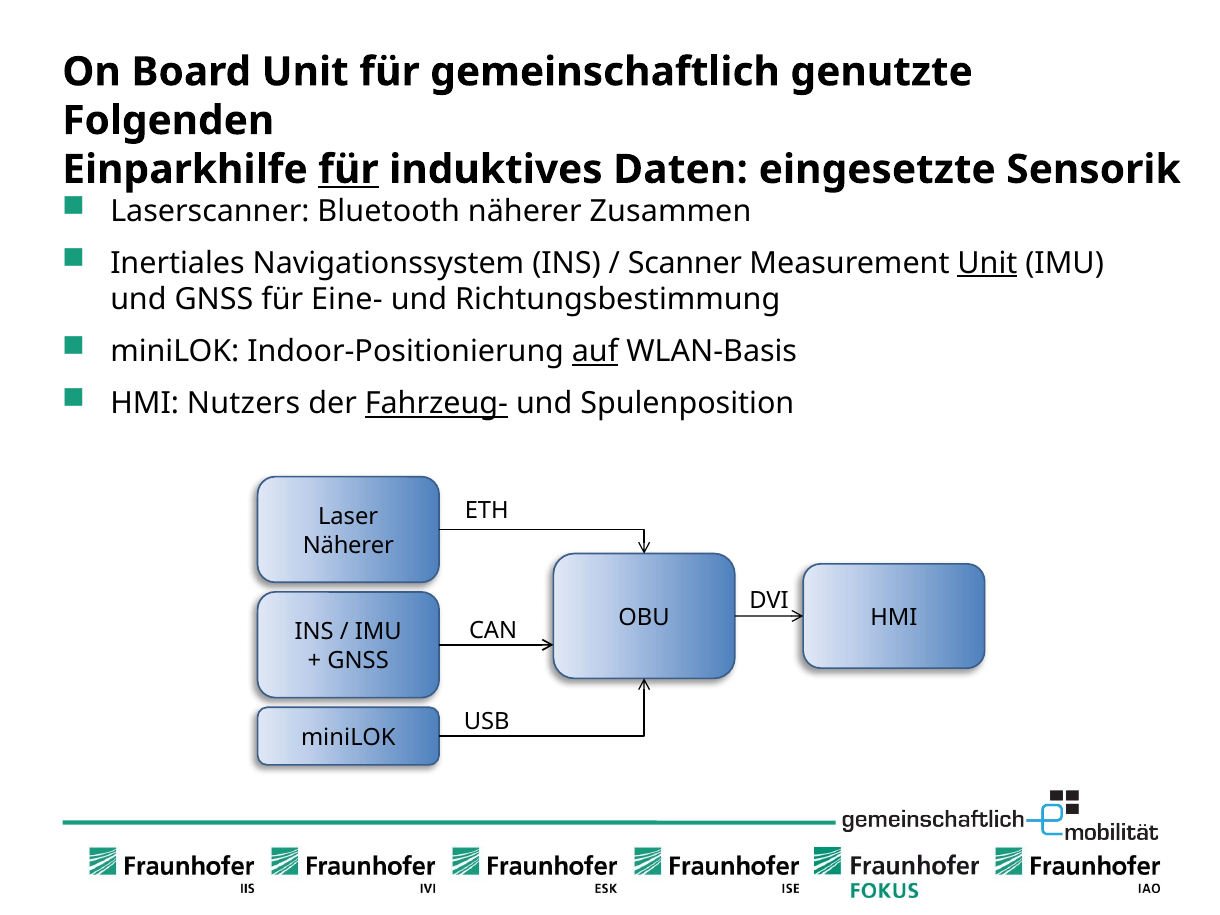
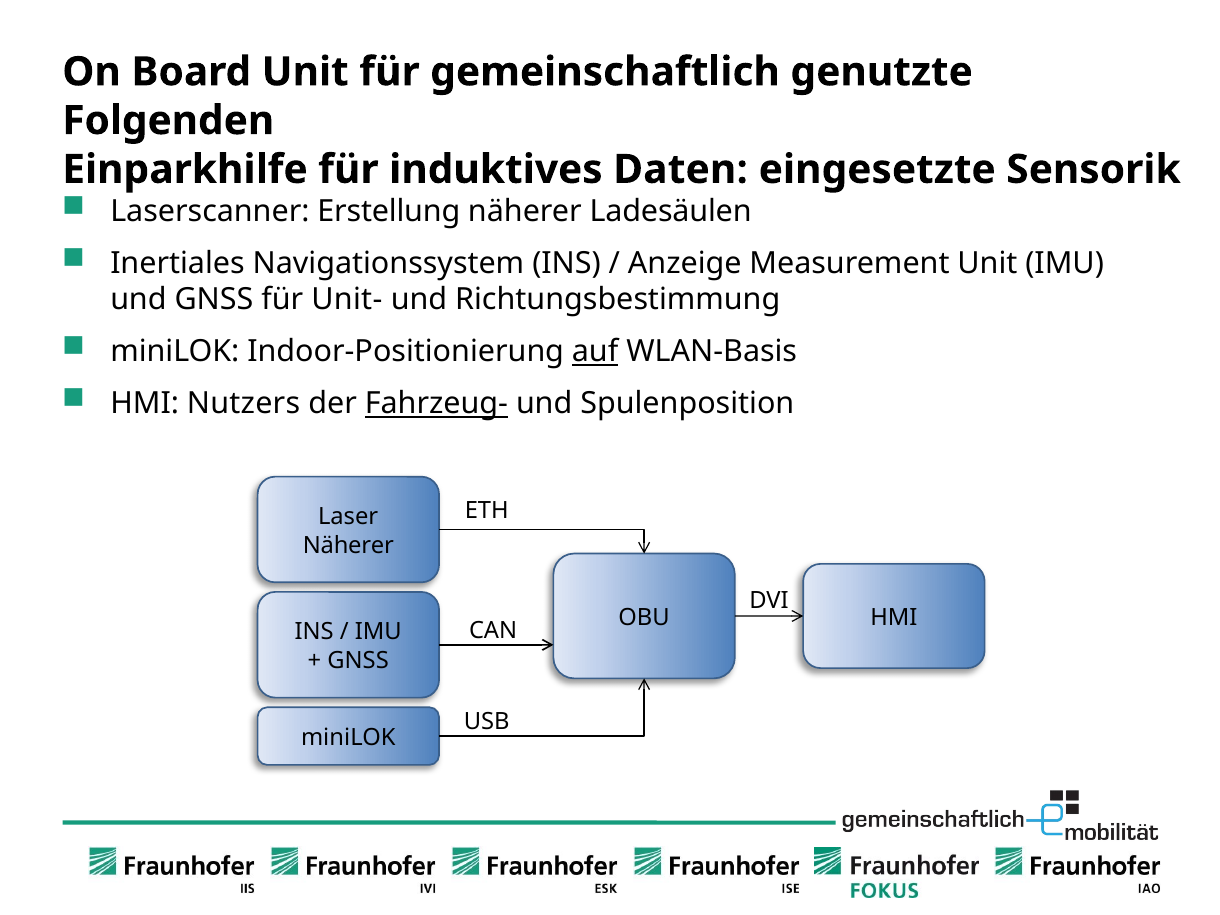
für at (348, 170) underline: present -> none
Bluetooth: Bluetooth -> Erstellung
Zusammen: Zusammen -> Ladesäulen
Scanner: Scanner -> Anzeige
Unit at (987, 263) underline: present -> none
Eine-: Eine- -> Unit-
